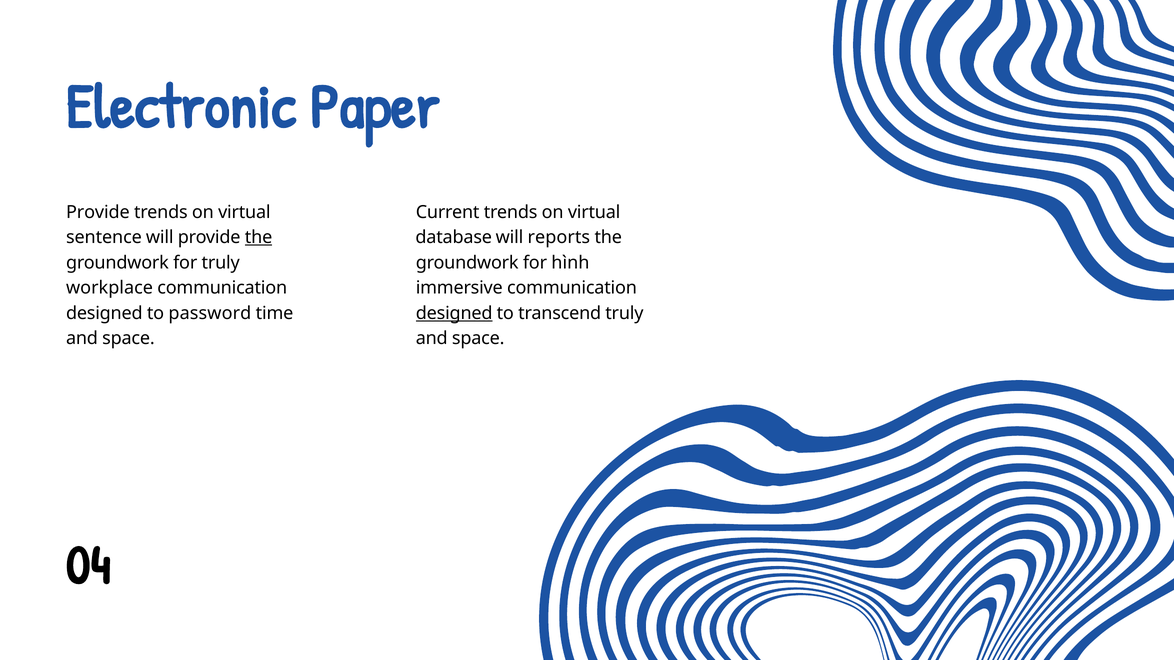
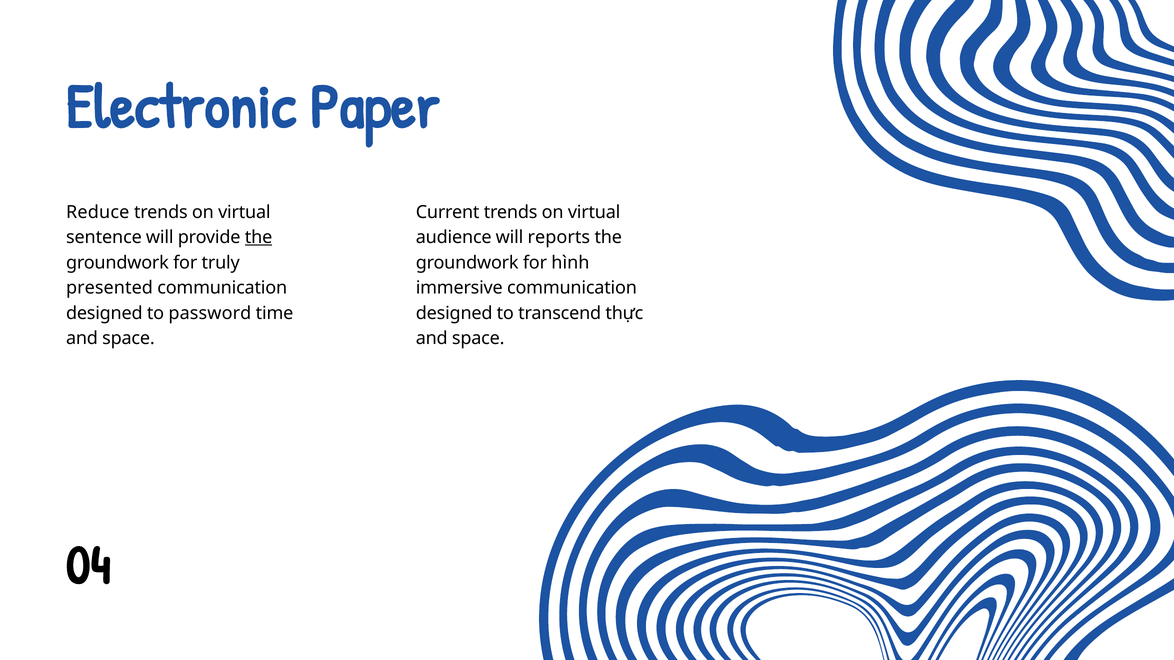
Provide at (98, 212): Provide -> Reduce
database: database -> audience
workplace: workplace -> presented
designed at (454, 313) underline: present -> none
transcend truly: truly -> thực
